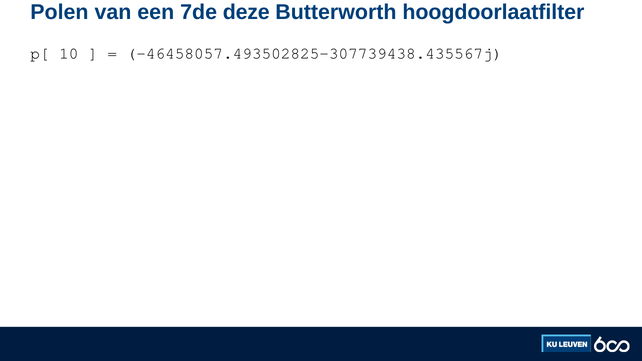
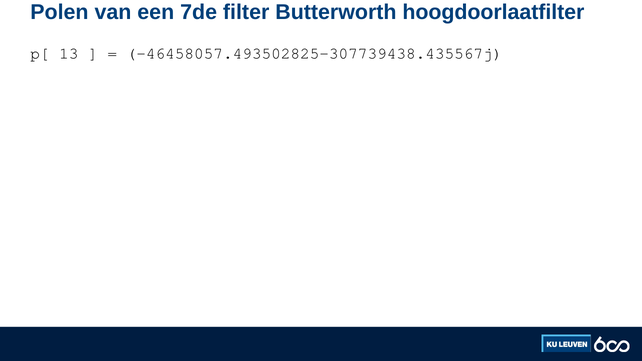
deze: deze -> filter
10: 10 -> 13
